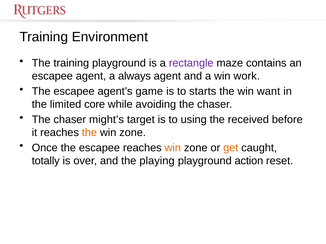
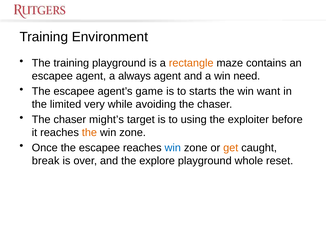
rectangle colour: purple -> orange
work: work -> need
core: core -> very
received: received -> exploiter
win at (173, 148) colour: orange -> blue
totally: totally -> break
playing: playing -> explore
action: action -> whole
